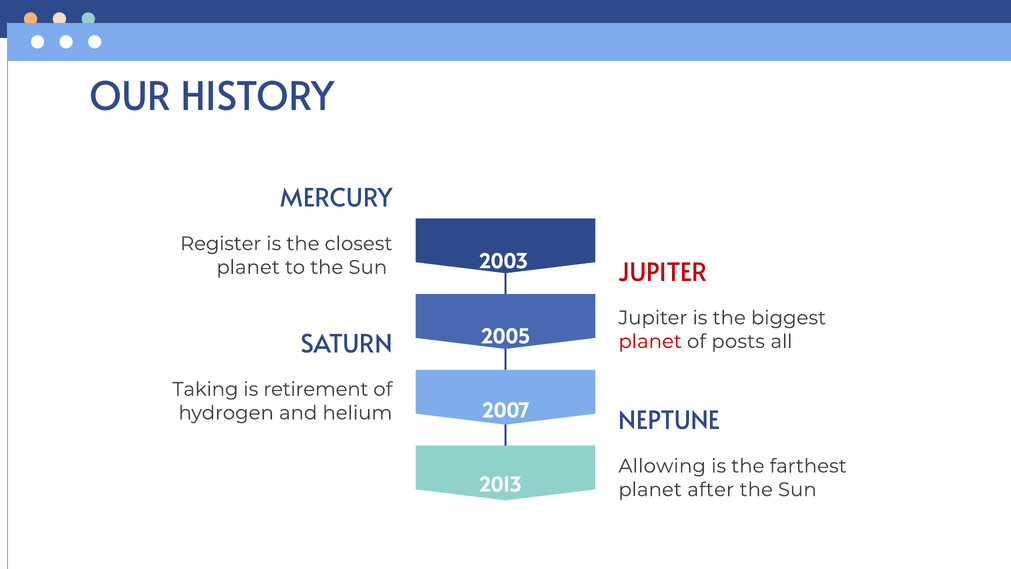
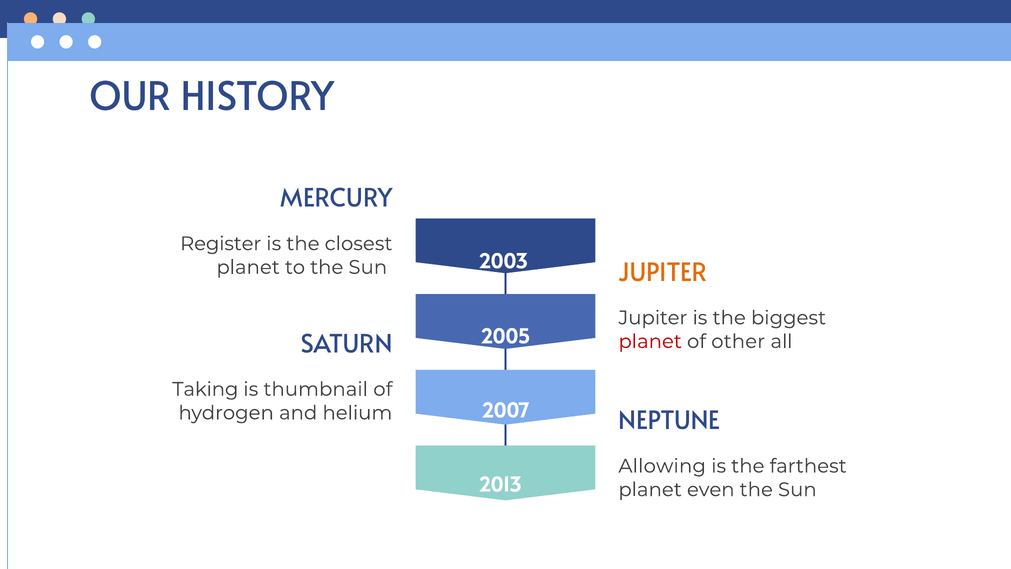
JUPITER at (663, 273) colour: red -> orange
posts: posts -> other
retirement: retirement -> thumbnail
after: after -> even
